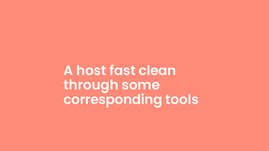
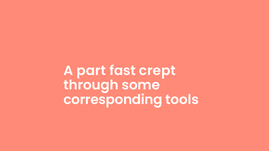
host: host -> part
clean: clean -> crept
